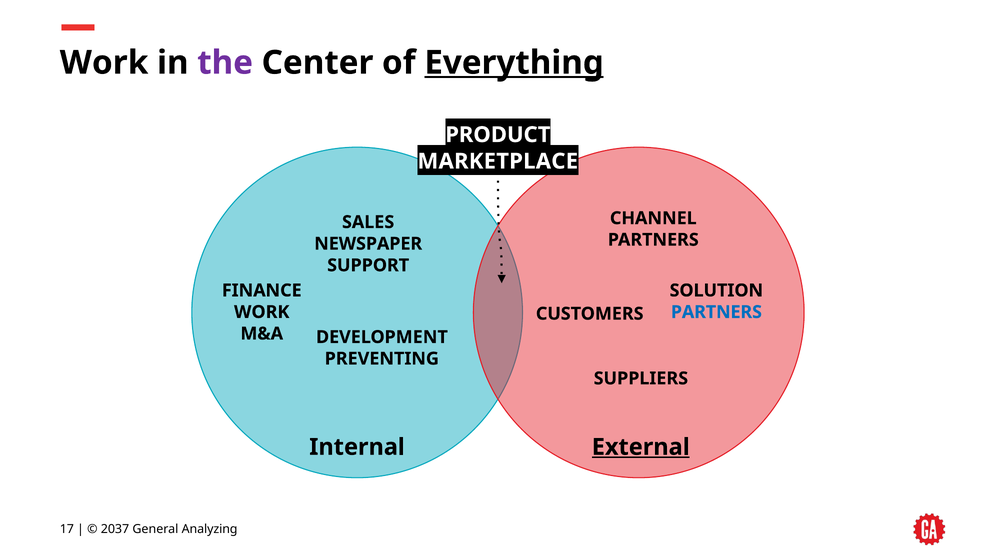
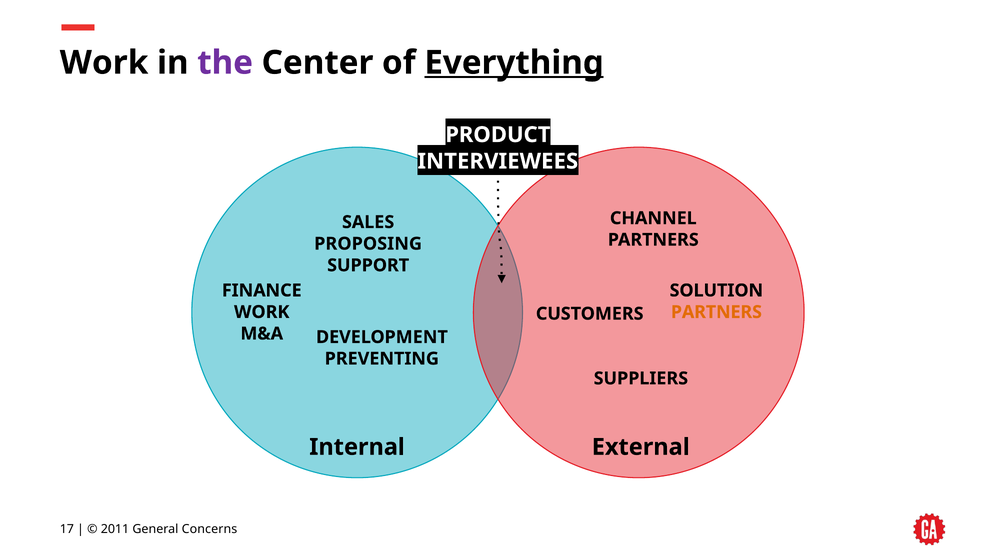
MARKETPLACE: MARKETPLACE -> INTERVIEWEES
NEWSPAPER: NEWSPAPER -> PROPOSING
PARTNERS at (716, 312) colour: blue -> orange
External underline: present -> none
2037: 2037 -> 2011
Analyzing: Analyzing -> Concerns
